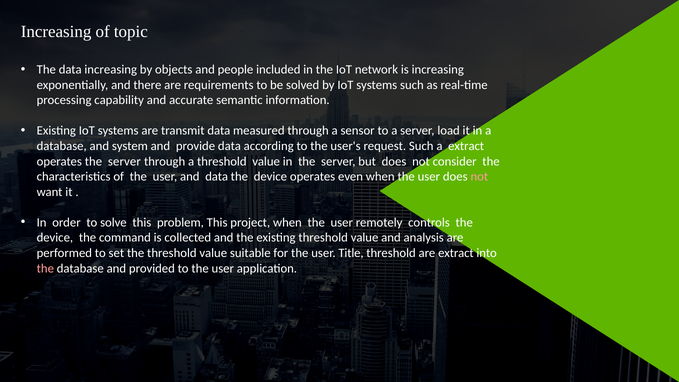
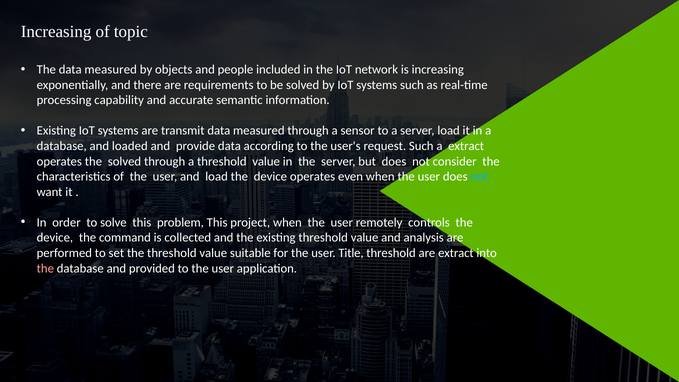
The data increasing: increasing -> measured
system: system -> loaded
operates the server: server -> solved
and data: data -> load
not at (479, 177) colour: pink -> light blue
